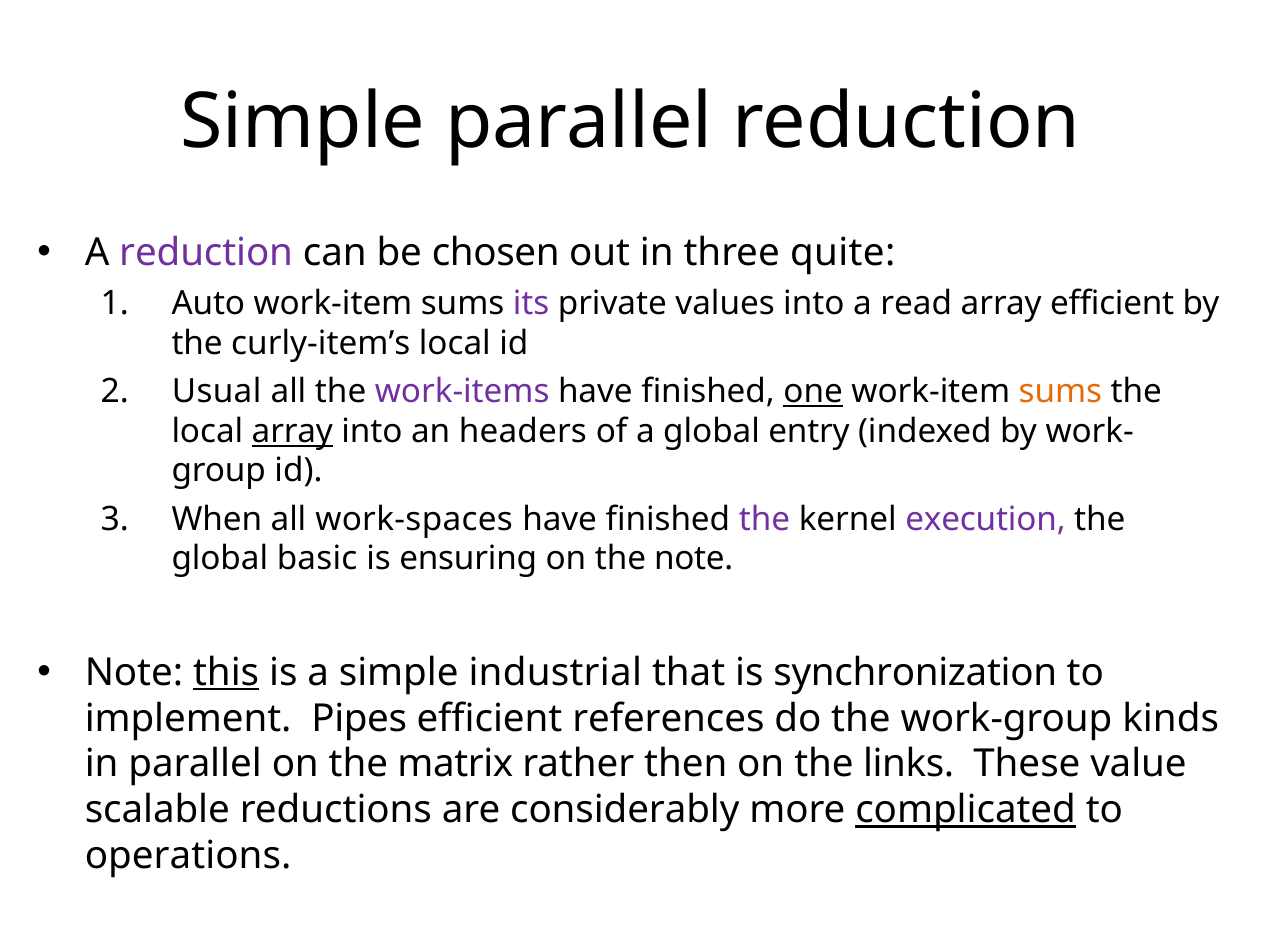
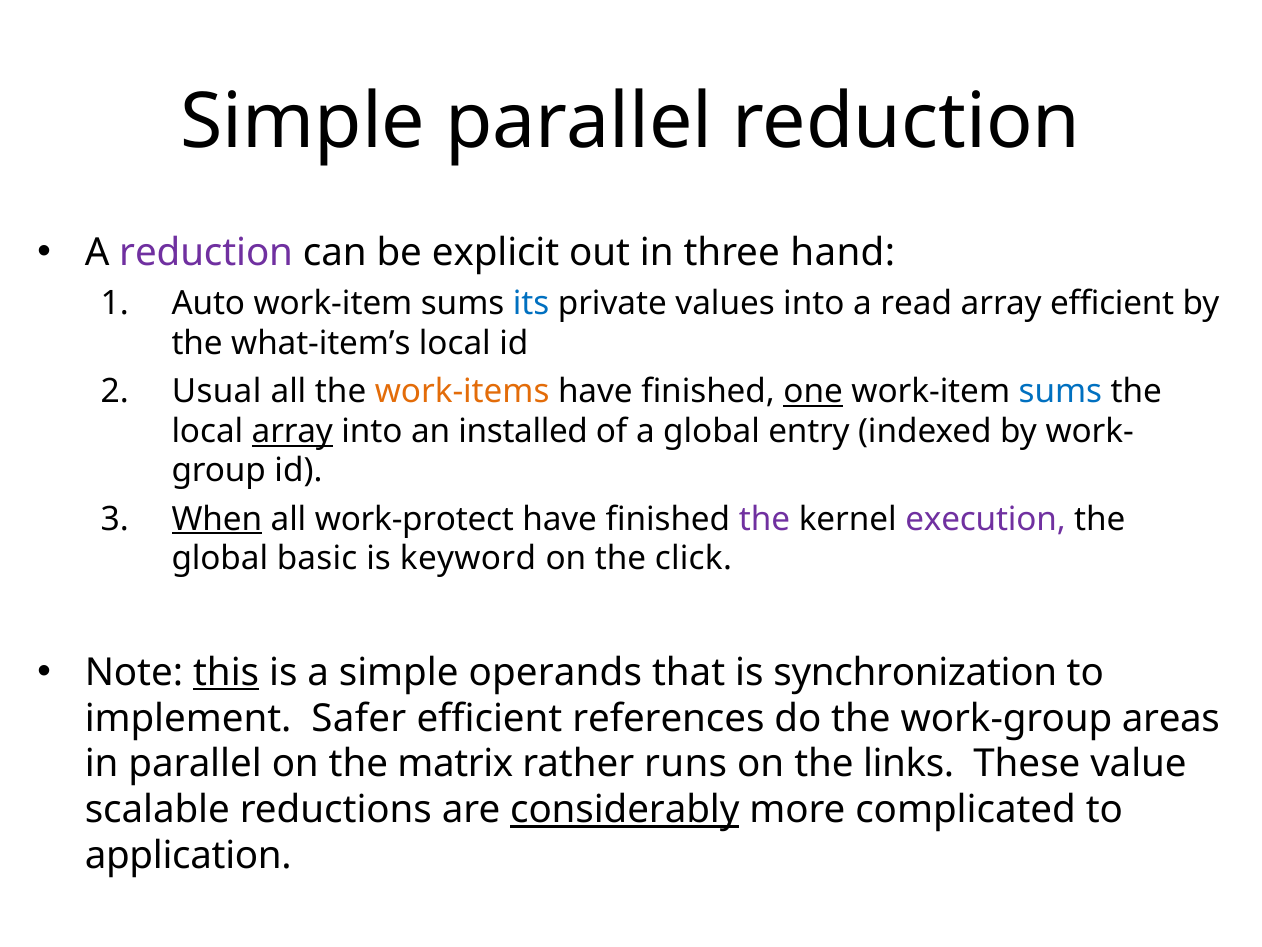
chosen: chosen -> explicit
quite: quite -> hand
its colour: purple -> blue
curly-item’s: curly-item’s -> what-item’s
work-items colour: purple -> orange
sums at (1060, 391) colour: orange -> blue
headers: headers -> installed
When underline: none -> present
work-spaces: work-spaces -> work-protect
ensuring: ensuring -> keyword
the note: note -> click
industrial: industrial -> operands
Pipes: Pipes -> Safer
kinds: kinds -> areas
then: then -> runs
considerably underline: none -> present
complicated underline: present -> none
operations: operations -> application
